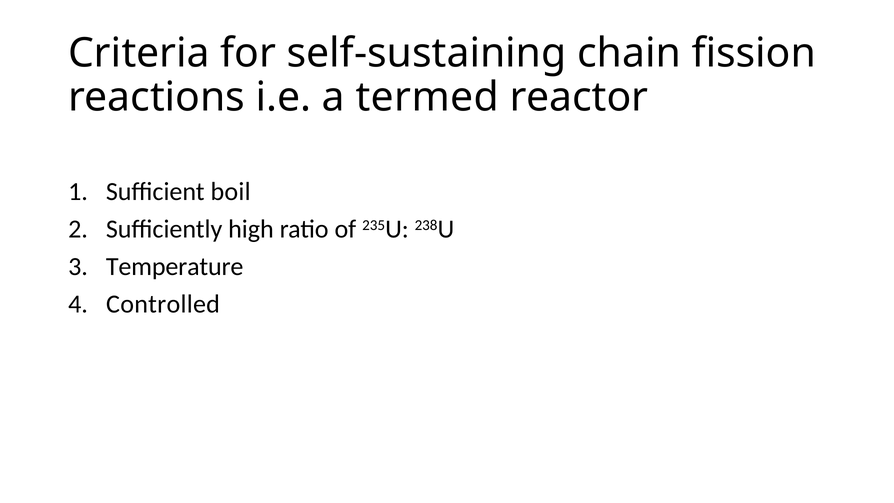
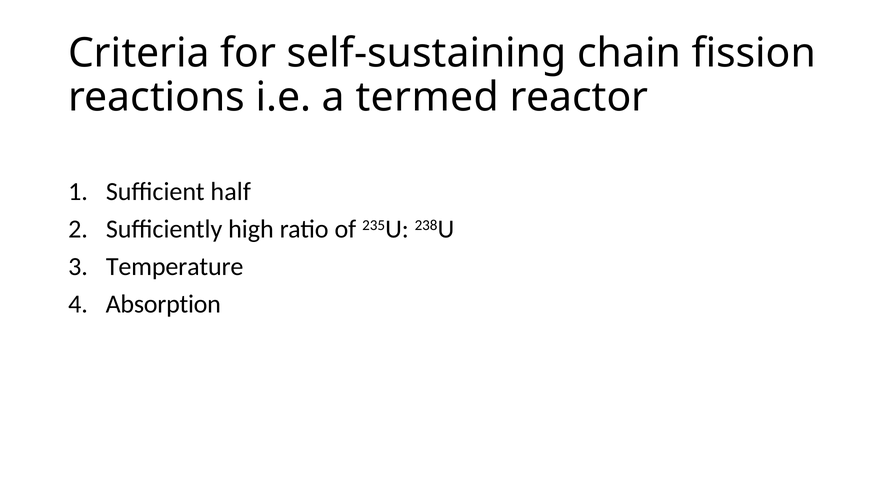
boil: boil -> half
Controlled: Controlled -> Absorption
